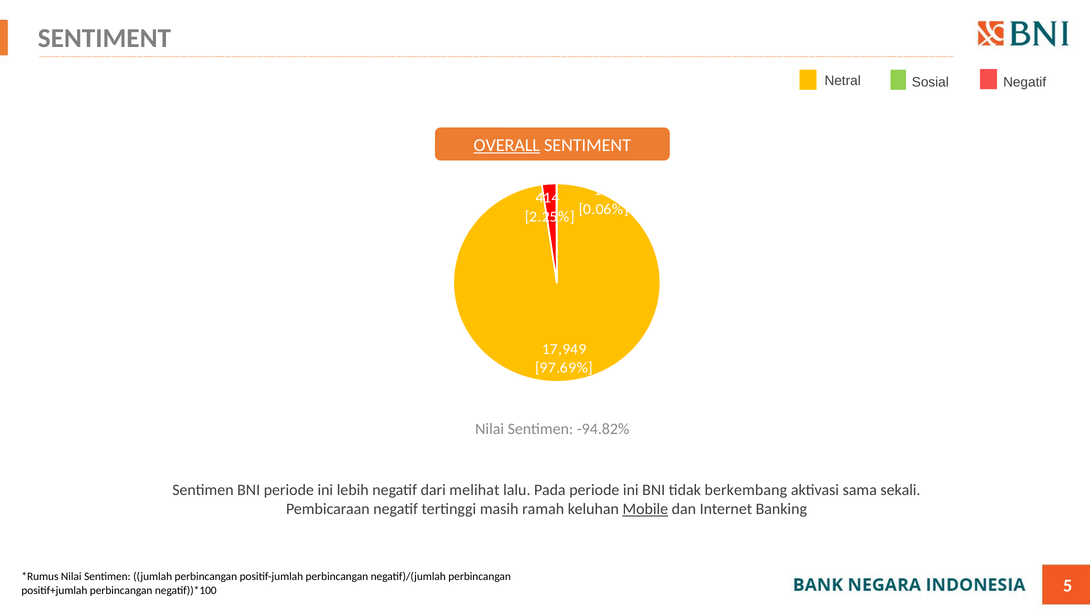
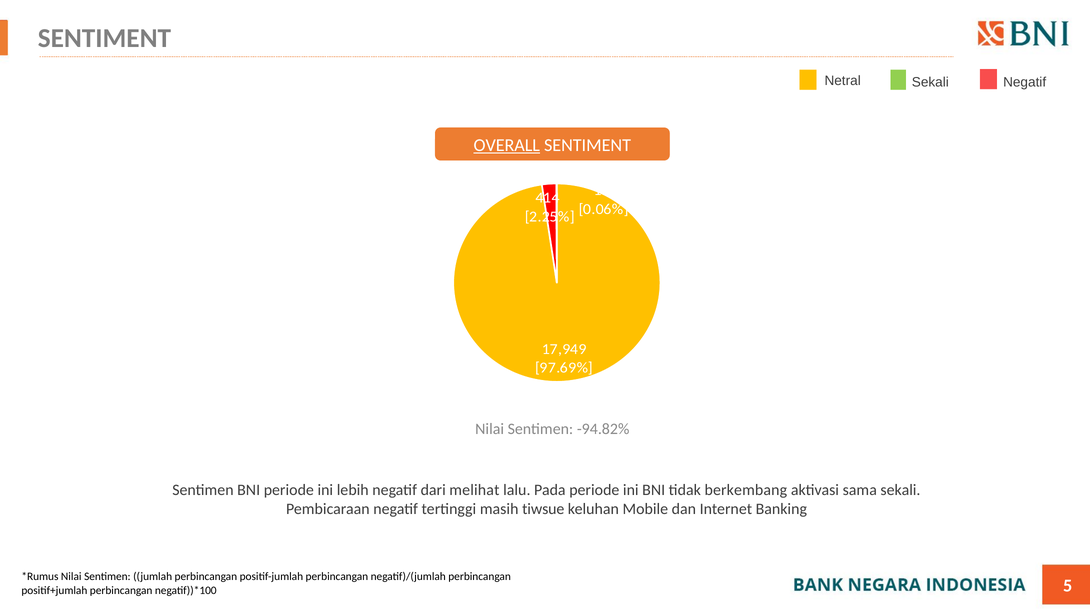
Netral Sosial: Sosial -> Sekali
ramah: ramah -> tiwsue
Mobile underline: present -> none
